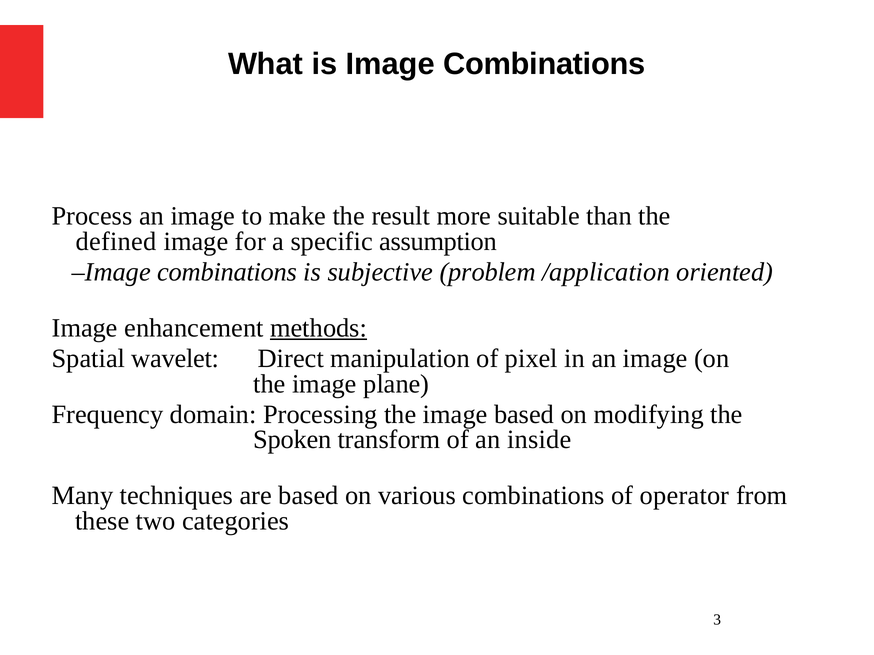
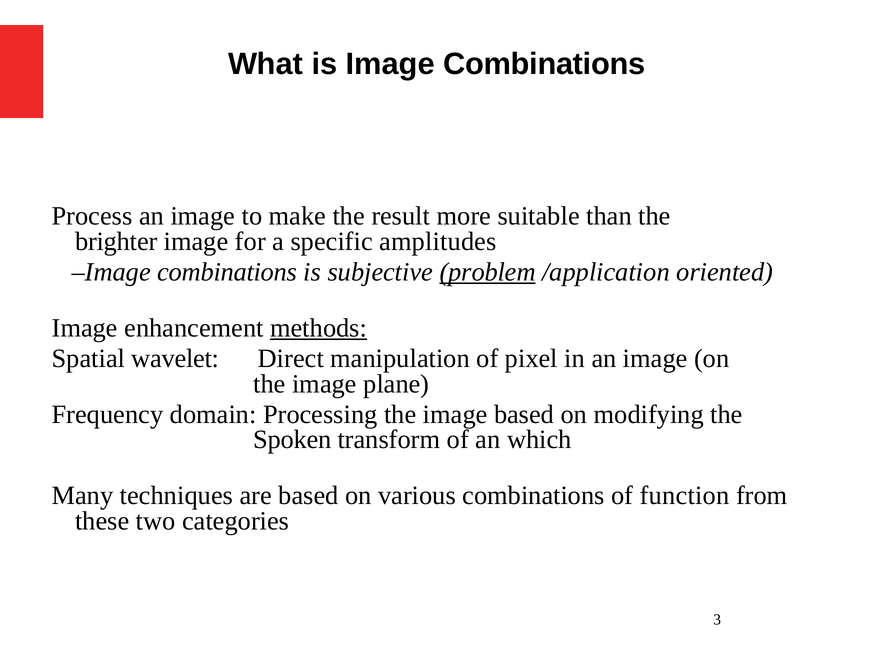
defined: defined -> brighter
assumption: assumption -> amplitudes
problem underline: none -> present
inside: inside -> which
operator: operator -> function
